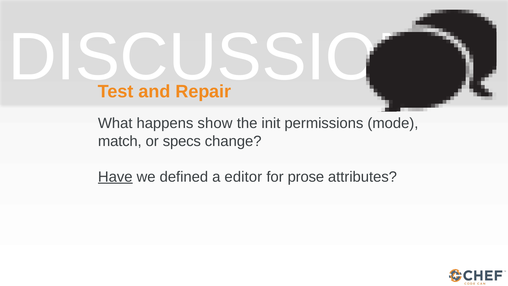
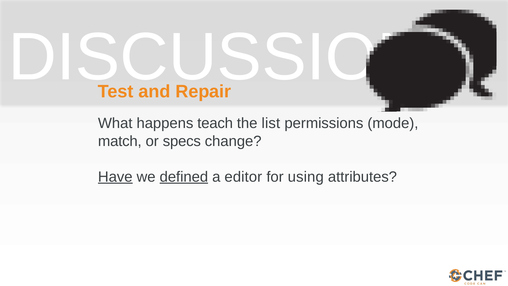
show: show -> teach
init: init -> list
defined underline: none -> present
prose: prose -> using
